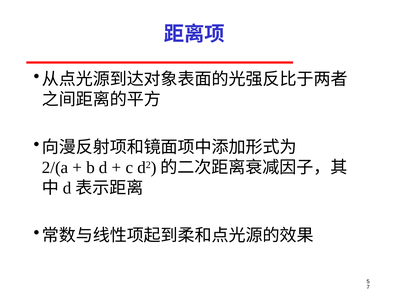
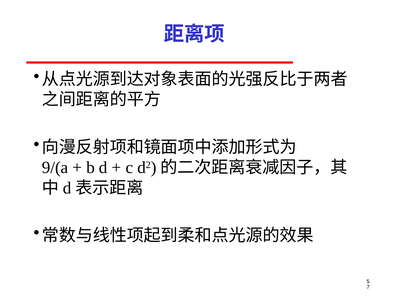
2/(a: 2/(a -> 9/(a
